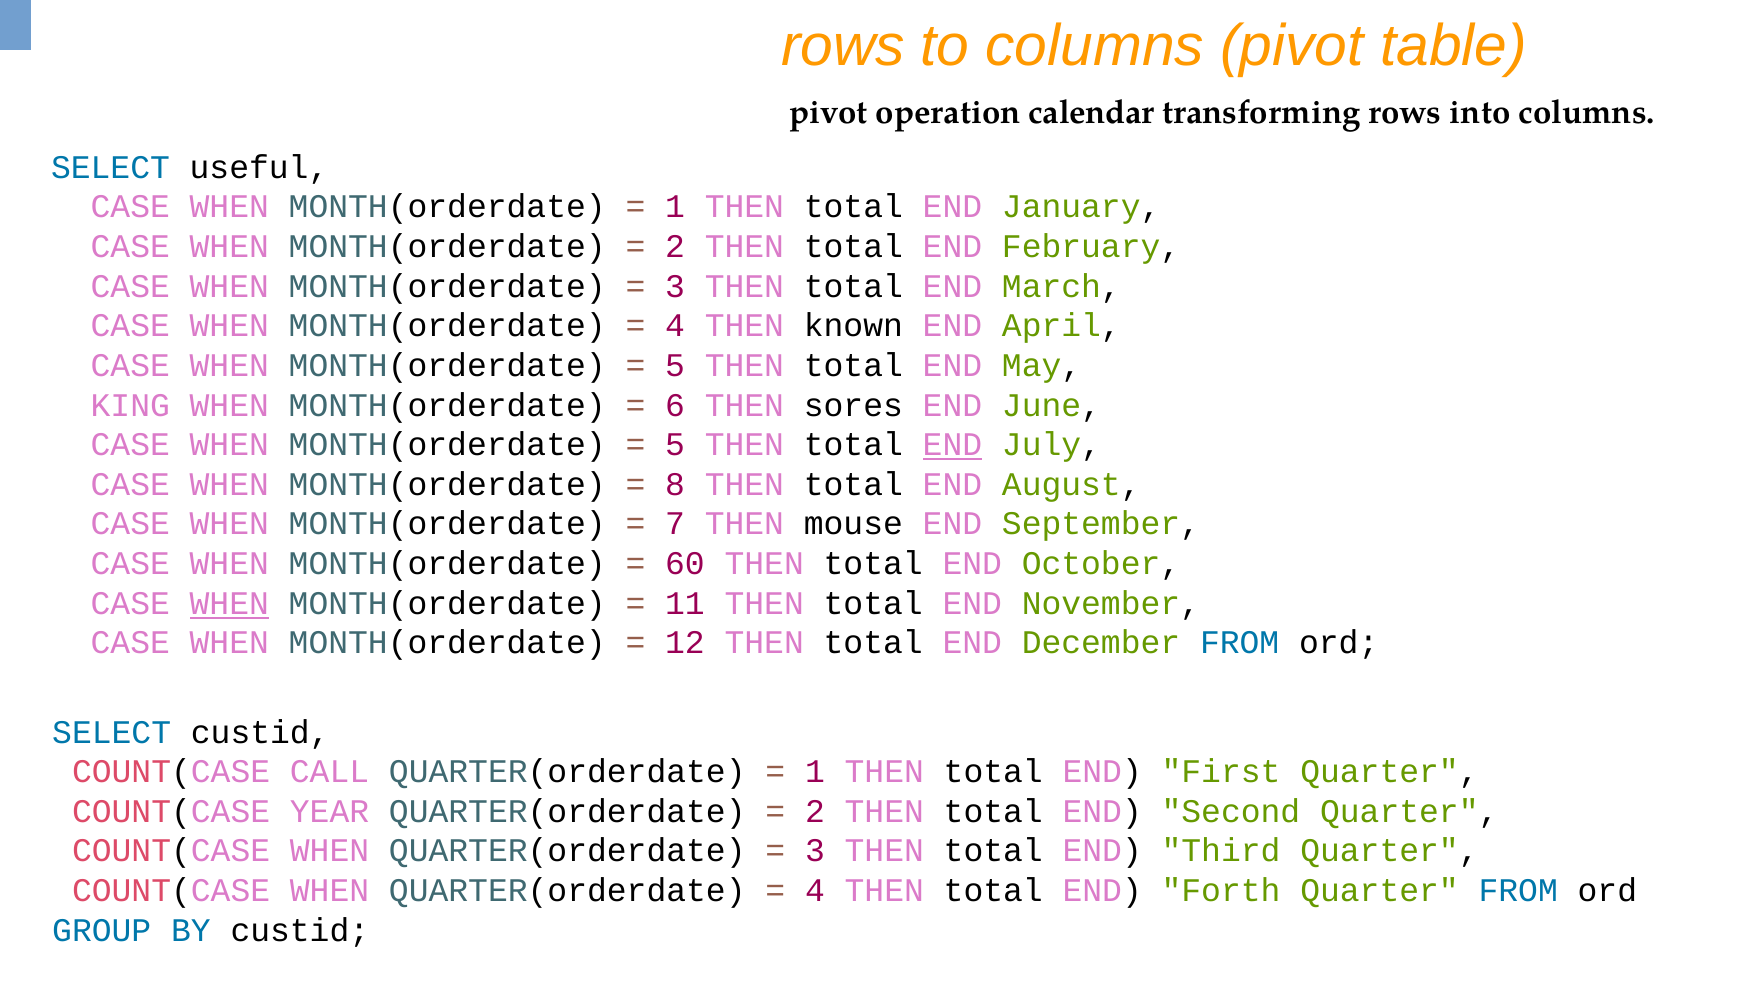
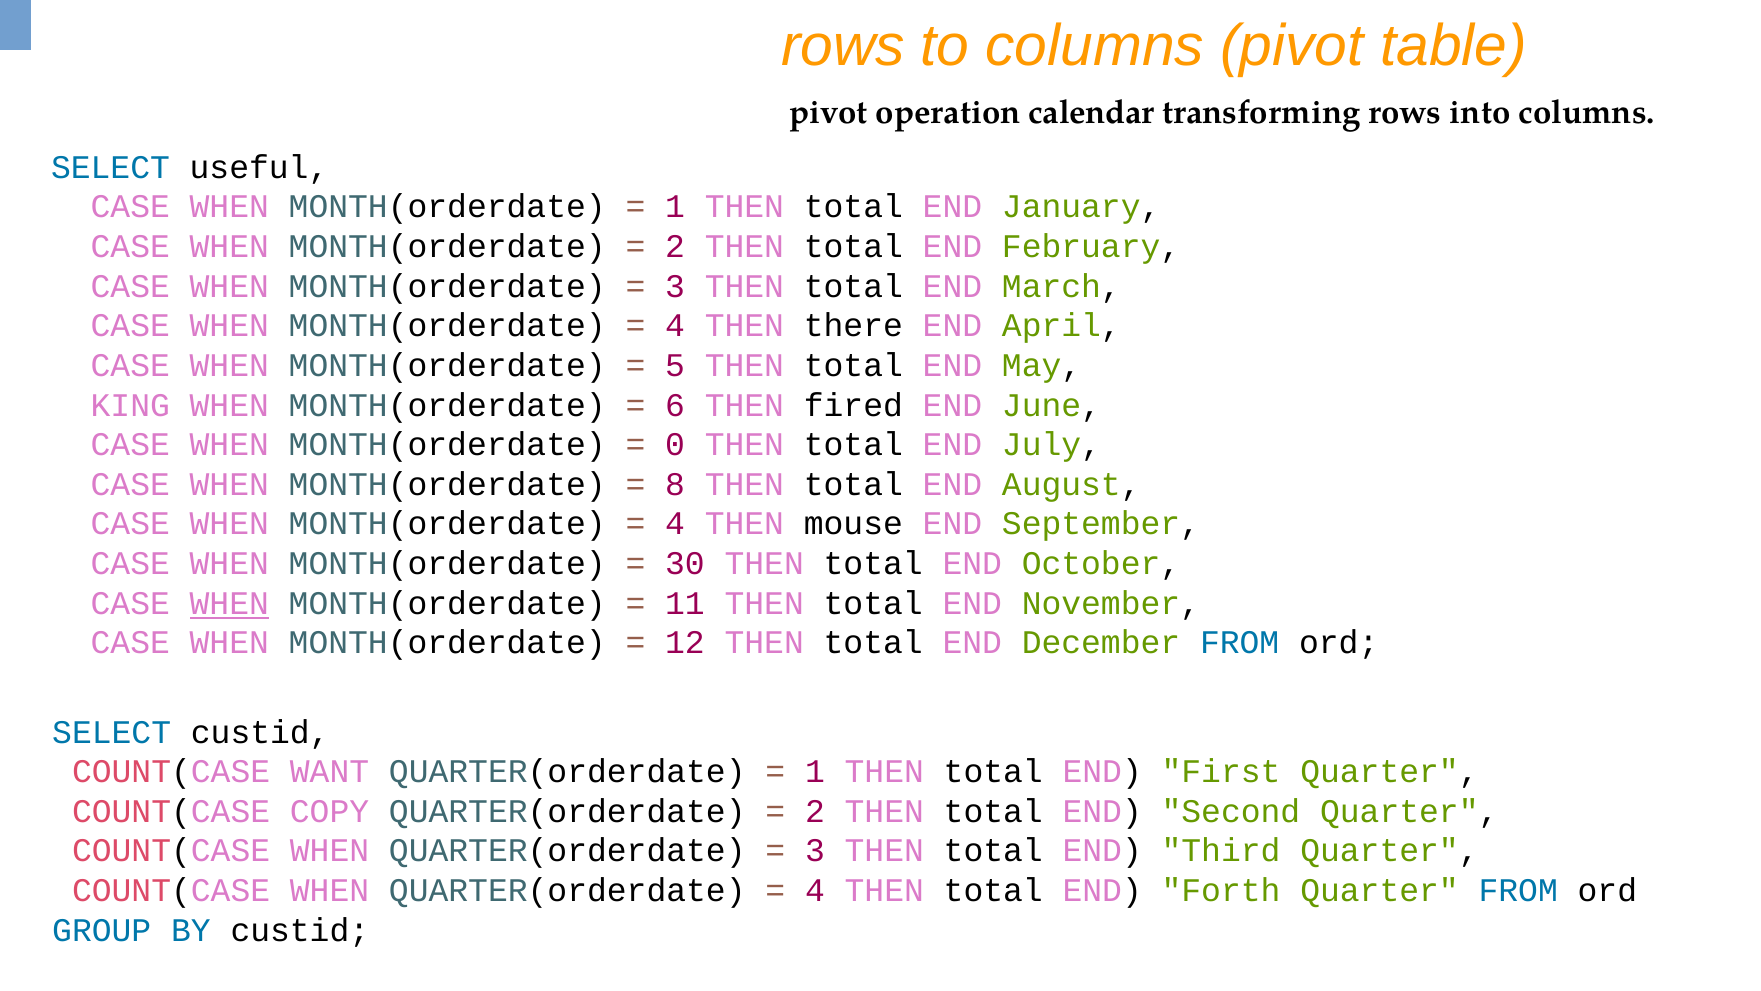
known: known -> there
sores: sores -> fired
5 at (675, 445): 5 -> 0
END at (952, 445) underline: present -> none
7 at (675, 524): 7 -> 4
60: 60 -> 30
CALL: CALL -> WANT
YEAR: YEAR -> COPY
